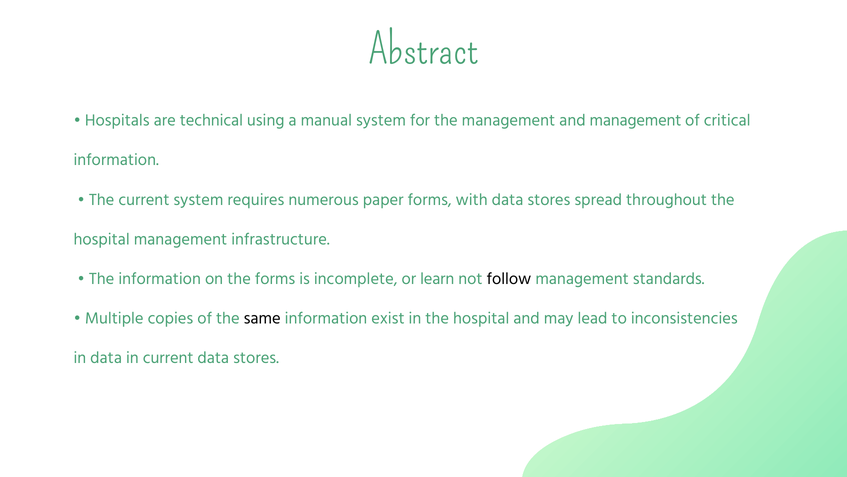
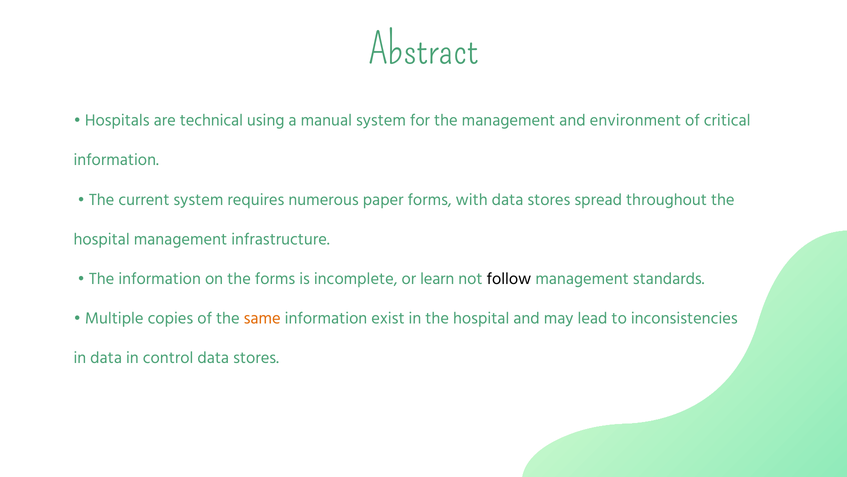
and management: management -> environment
same colour: black -> orange
in current: current -> control
